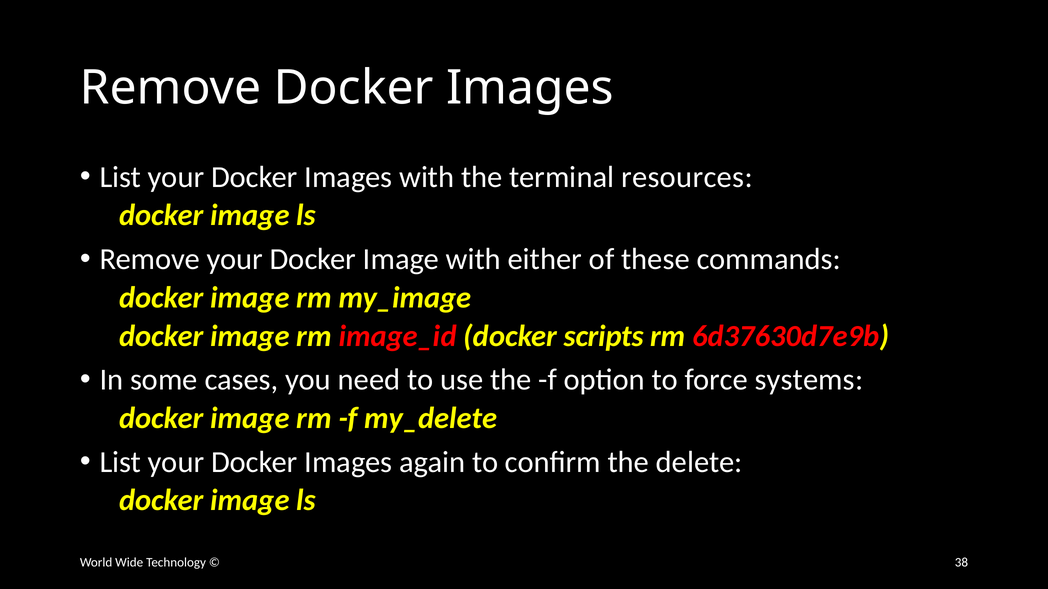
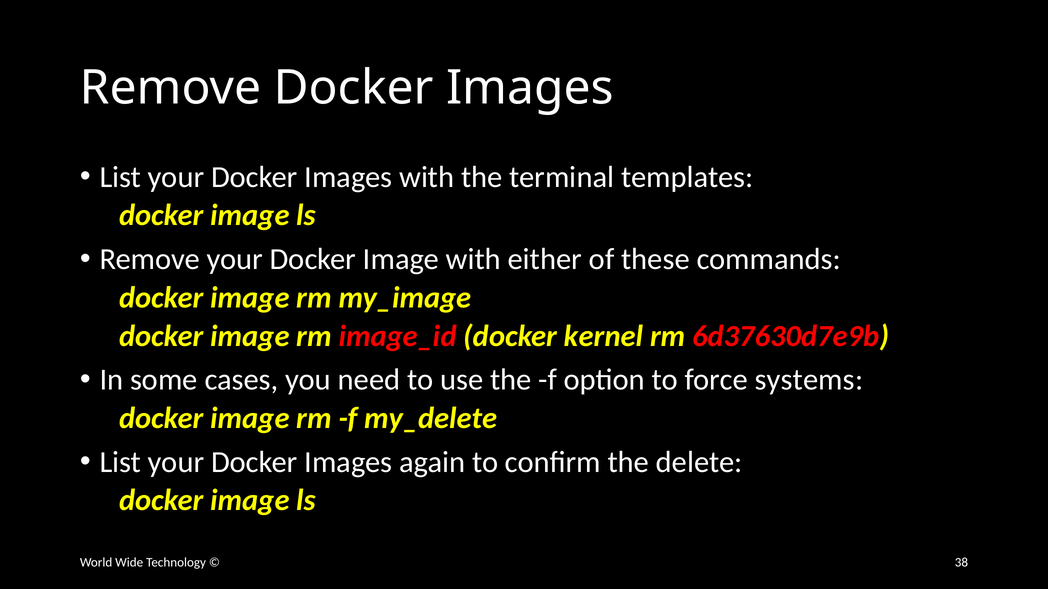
resources: resources -> templates
scripts: scripts -> kernel
